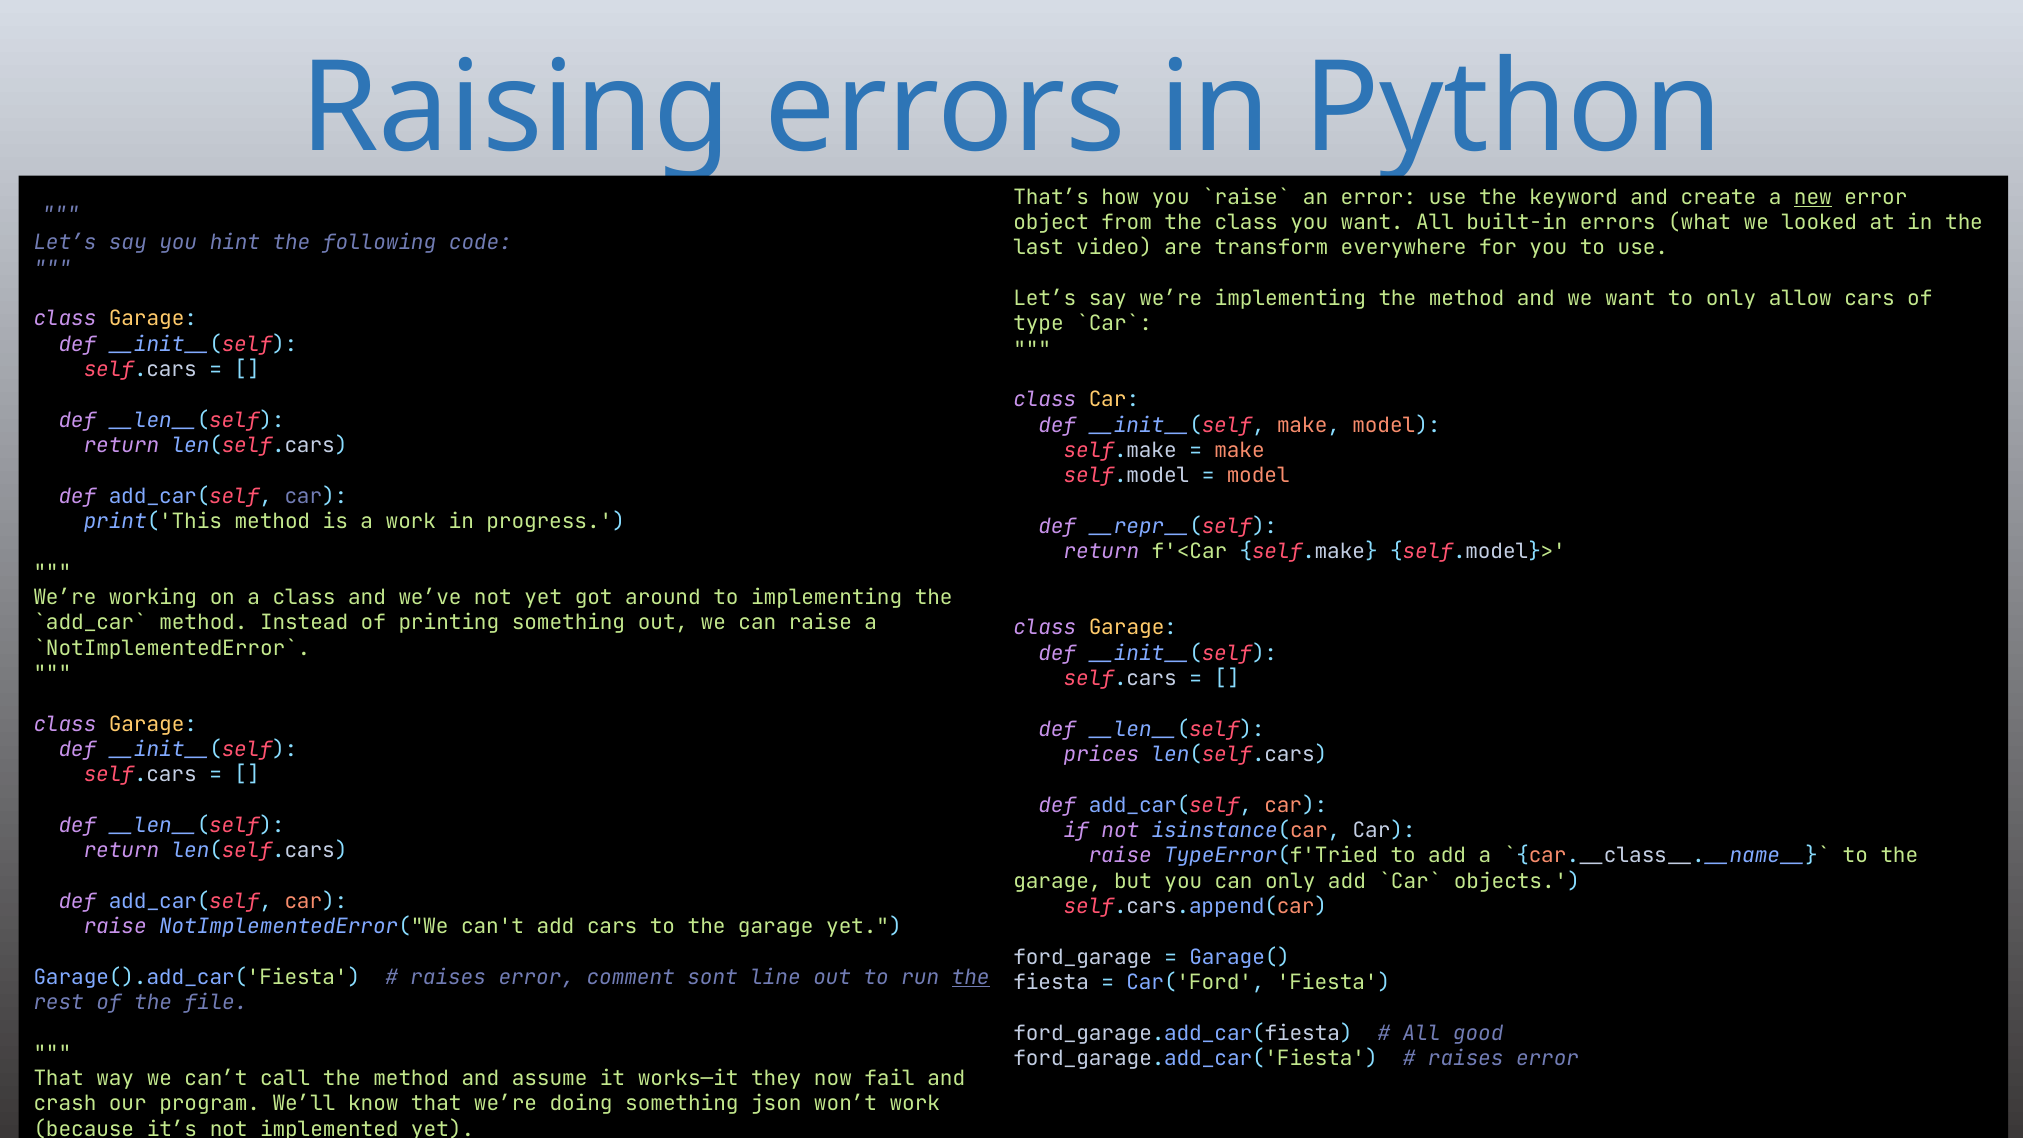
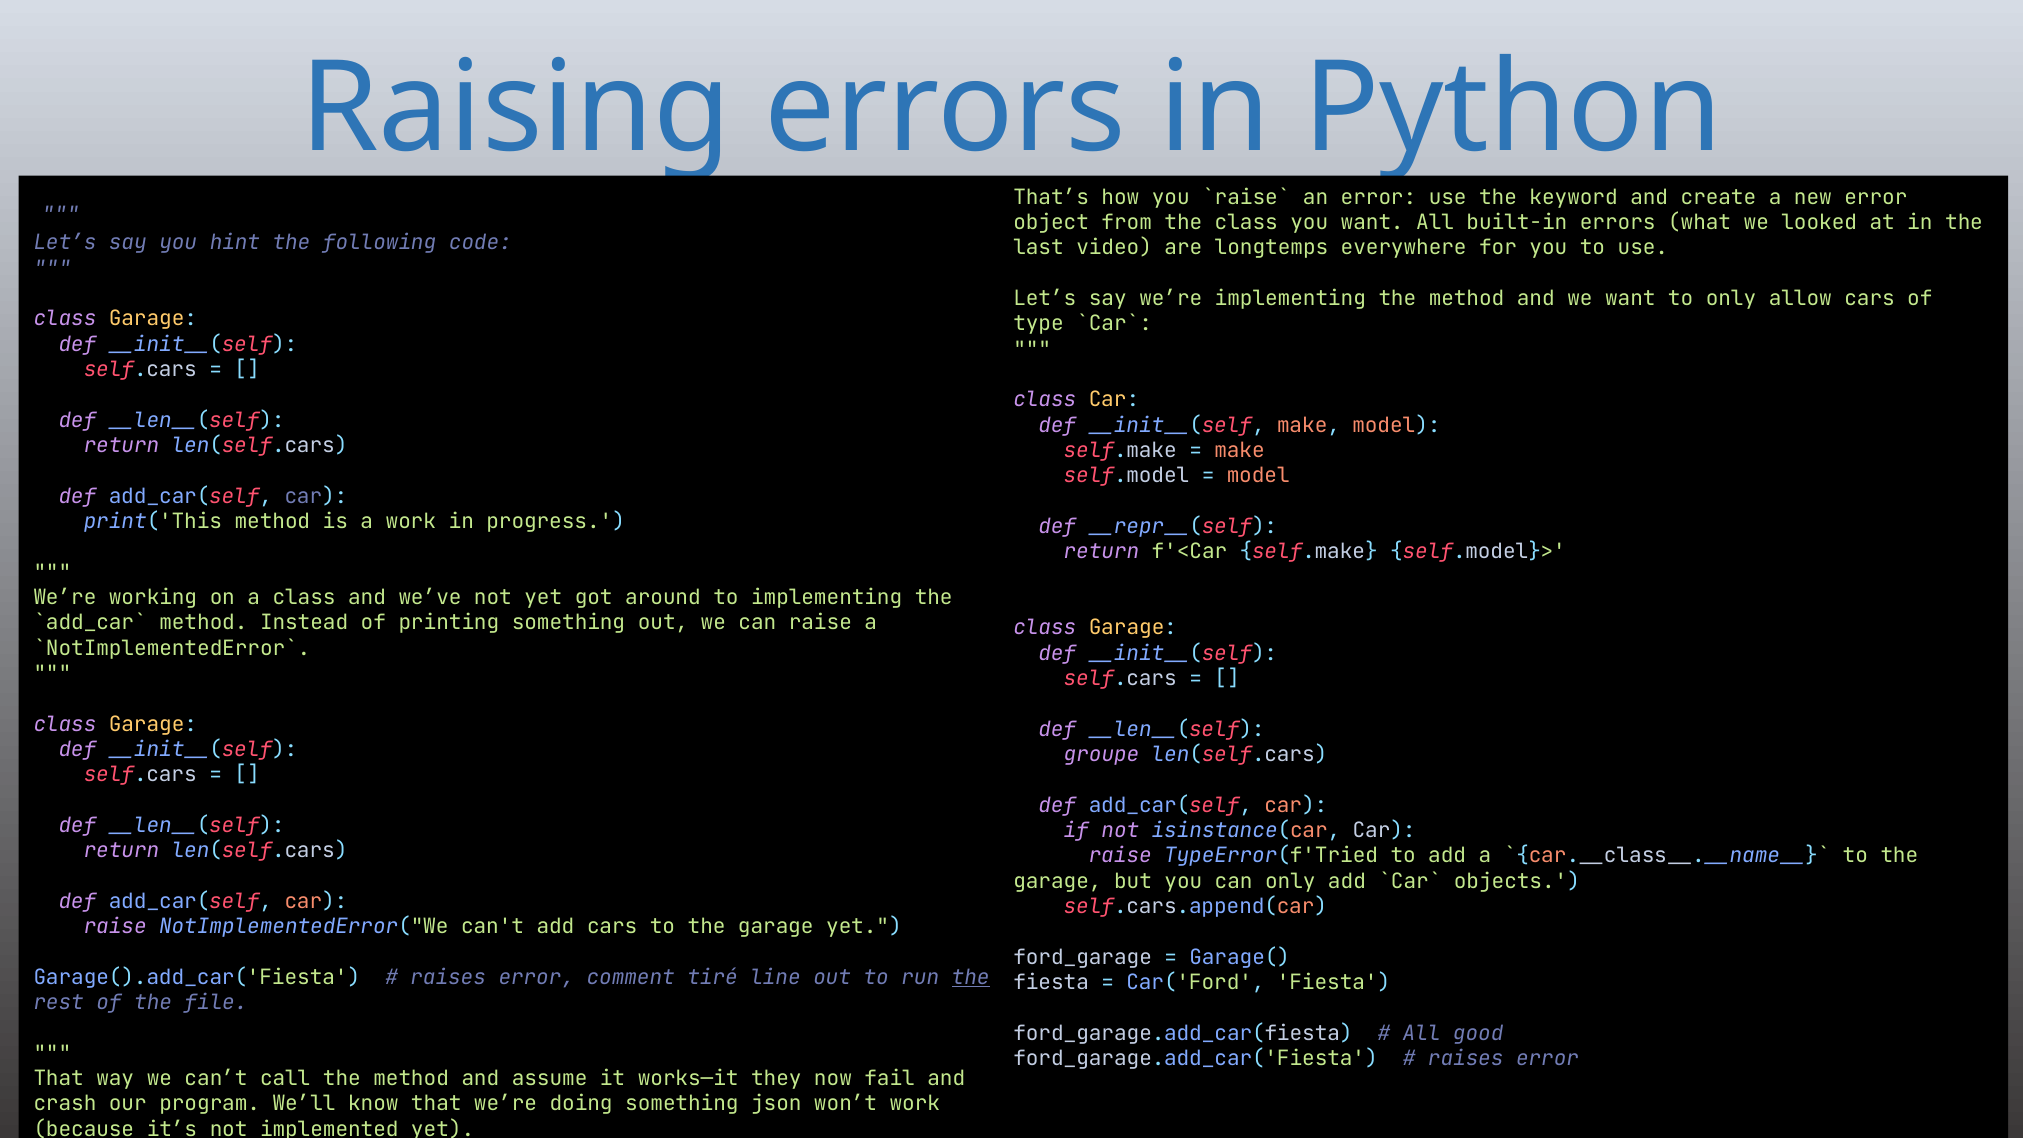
new underline: present -> none
transform: transform -> longtemps
prices: prices -> groupe
sont: sont -> tiré
